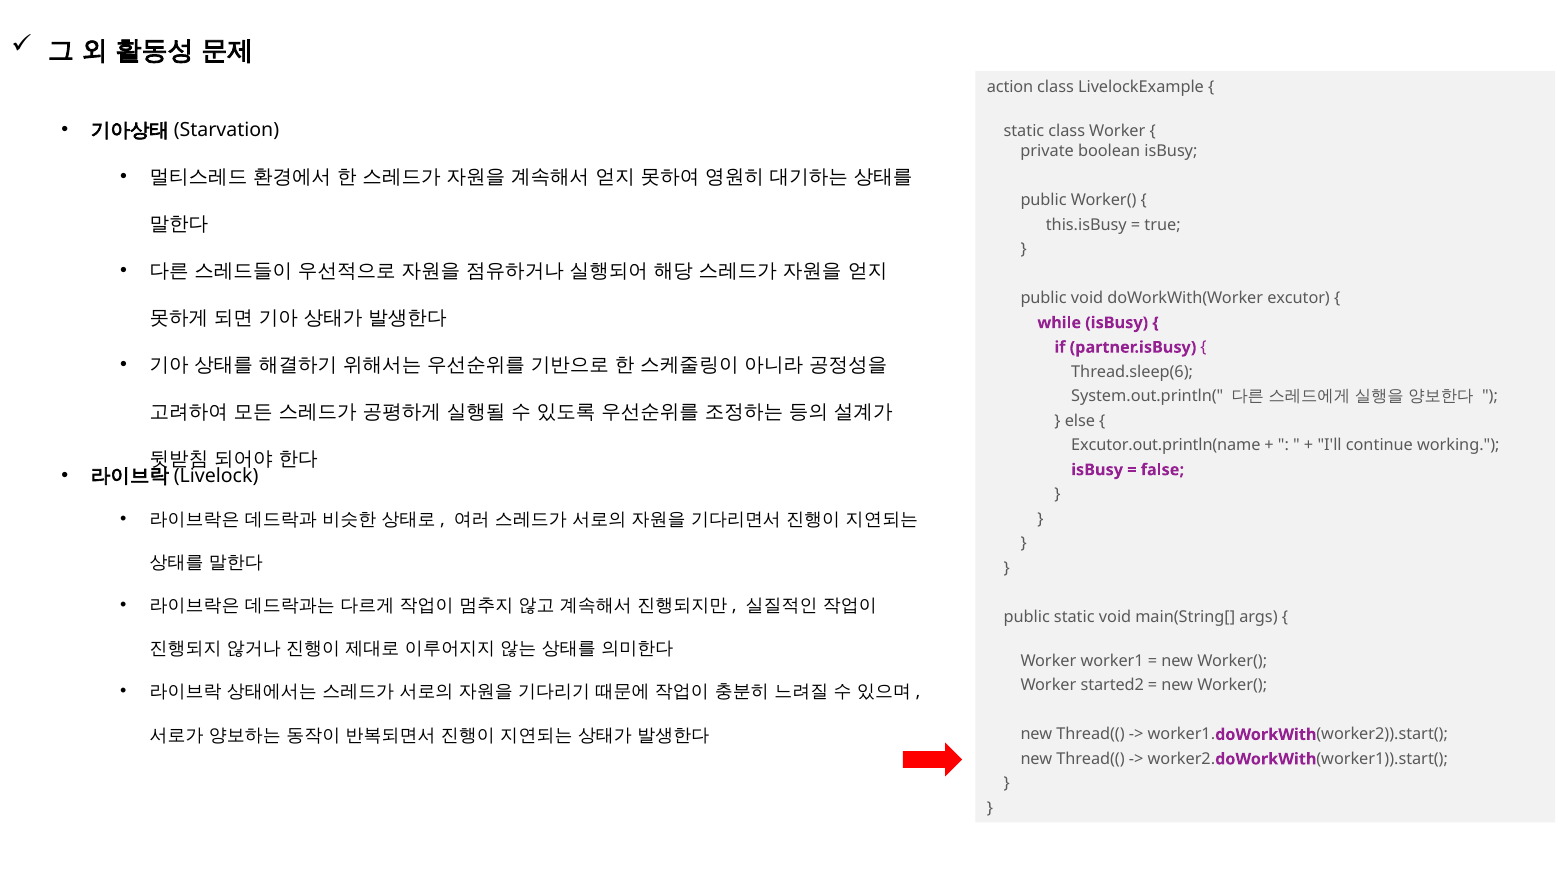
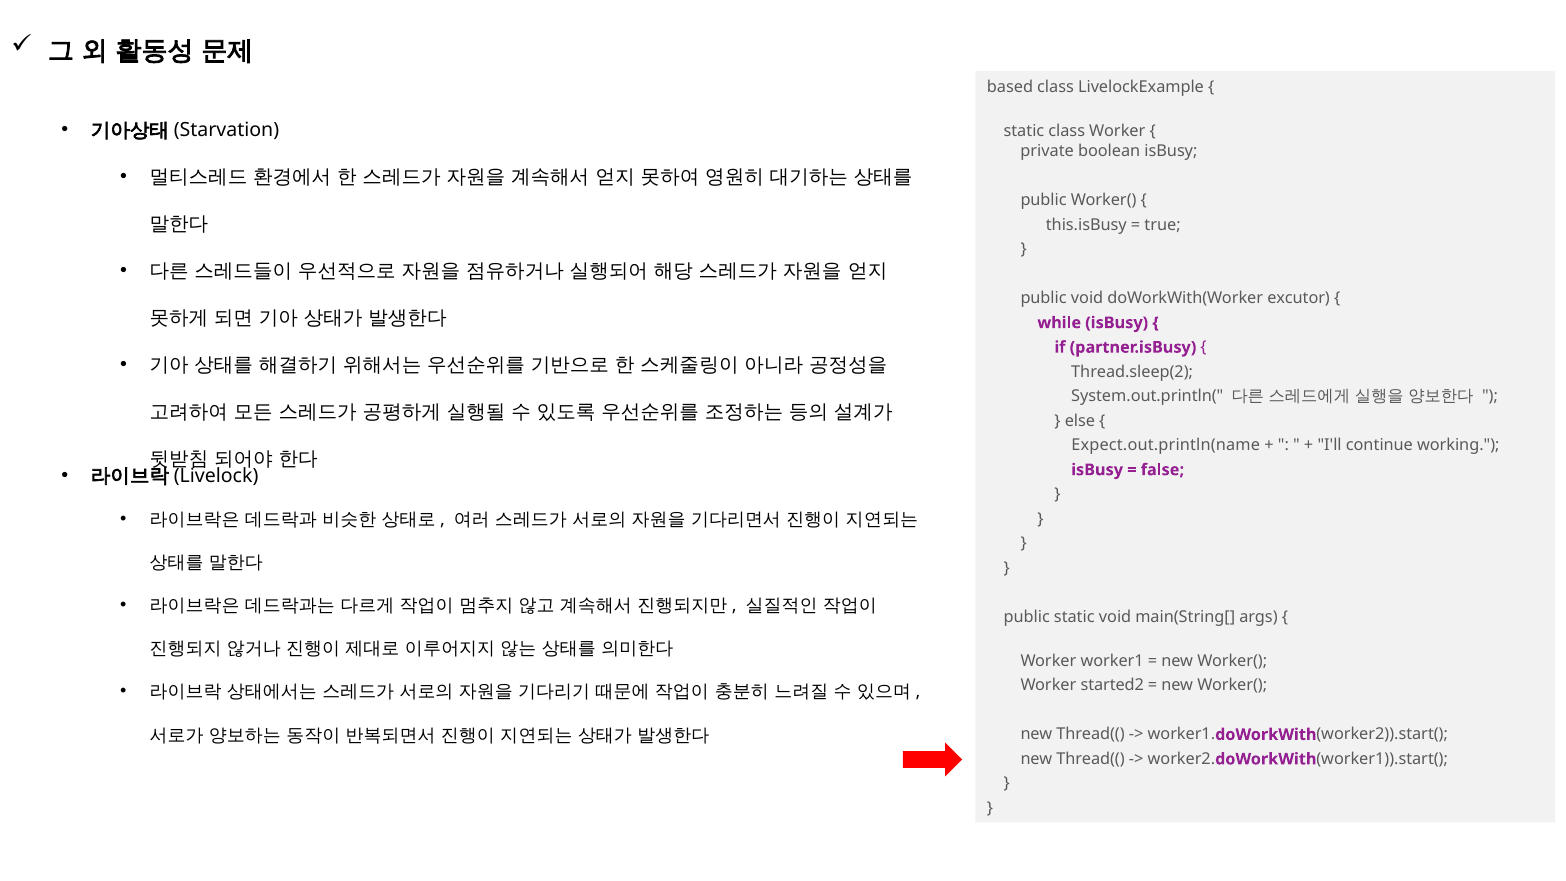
action: action -> based
Thread.sleep(6: Thread.sleep(6 -> Thread.sleep(2
Excutor.out.println(name: Excutor.out.println(name -> Expect.out.println(name
